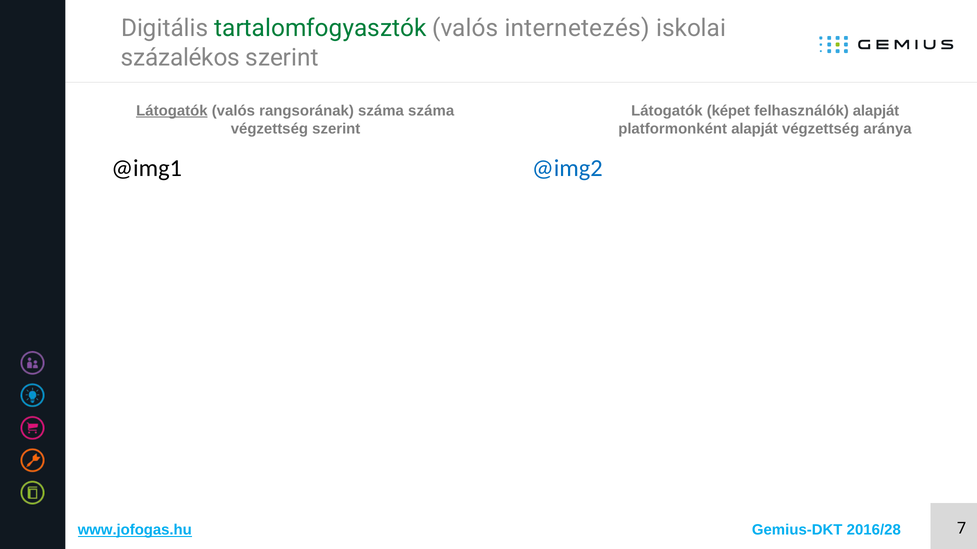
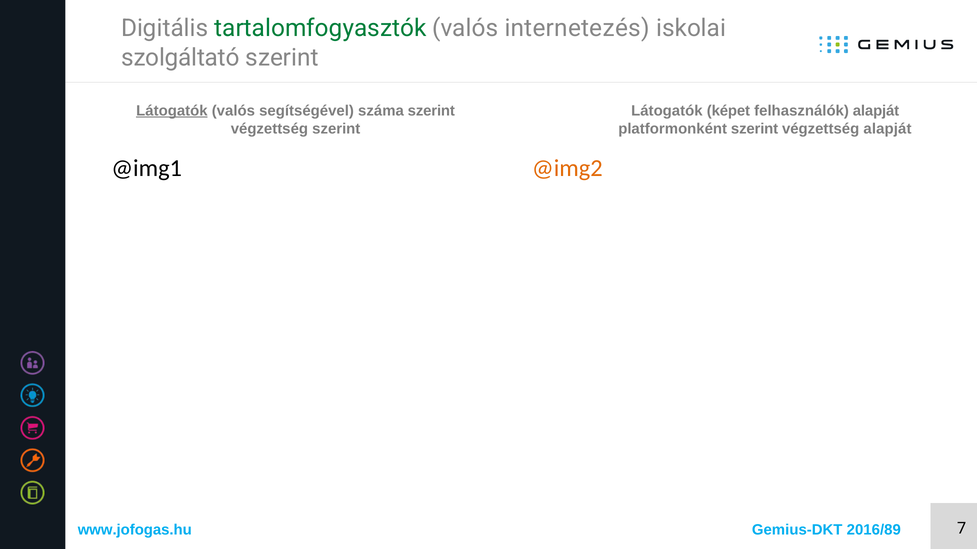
százalékos: százalékos -> szolgáltató
rangsorának: rangsorának -> segítségével
száma száma: száma -> szerint
platformonként alapját: alapját -> szerint
végzettség aránya: aránya -> alapját
@img2 colour: blue -> orange
www.jofogas.hu underline: present -> none
2016/28: 2016/28 -> 2016/89
